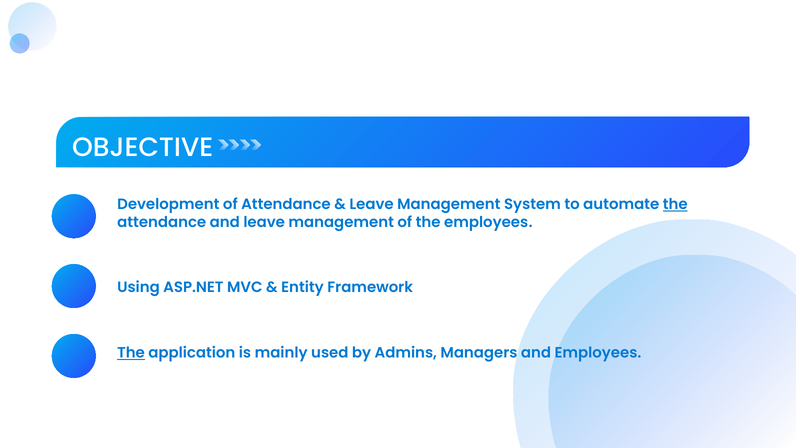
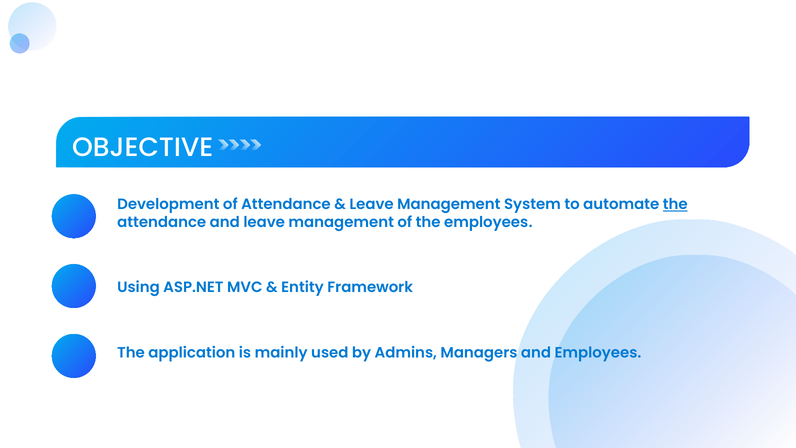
The at (131, 353) underline: present -> none
